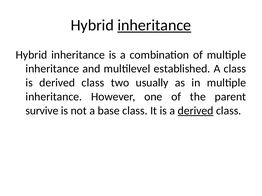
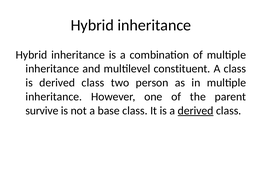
inheritance at (154, 25) underline: present -> none
established: established -> constituent
usually: usually -> person
